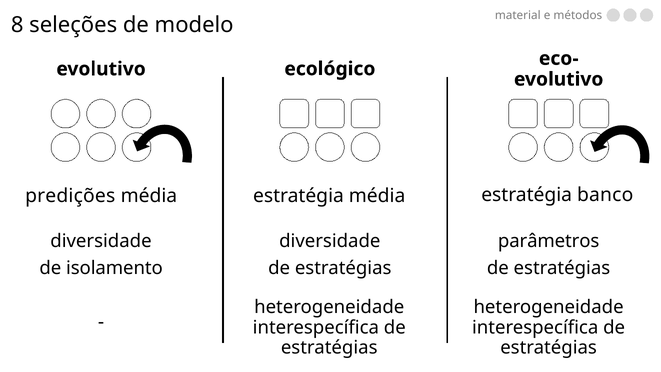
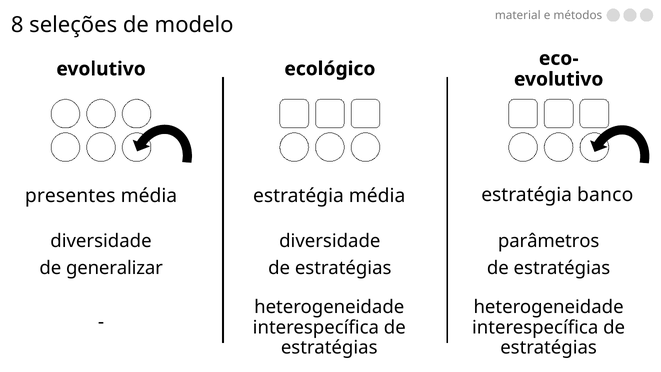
predições: predições -> presentes
isolamento: isolamento -> generalizar
